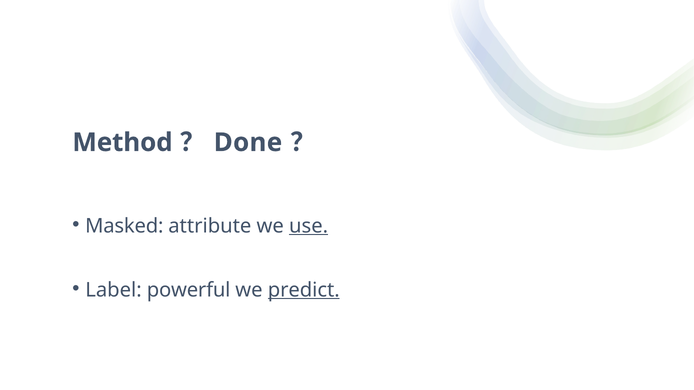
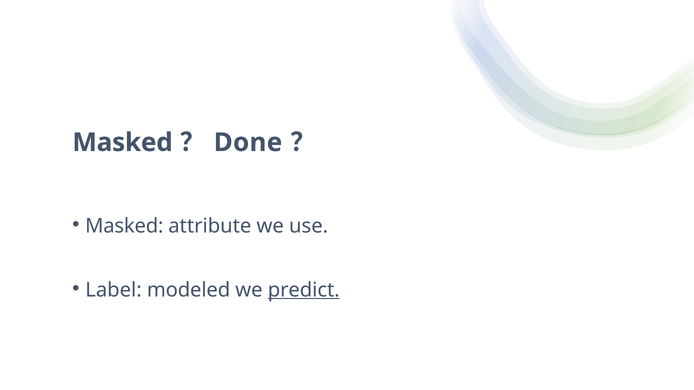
Method at (122, 143): Method -> Masked
use underline: present -> none
powerful: powerful -> modeled
